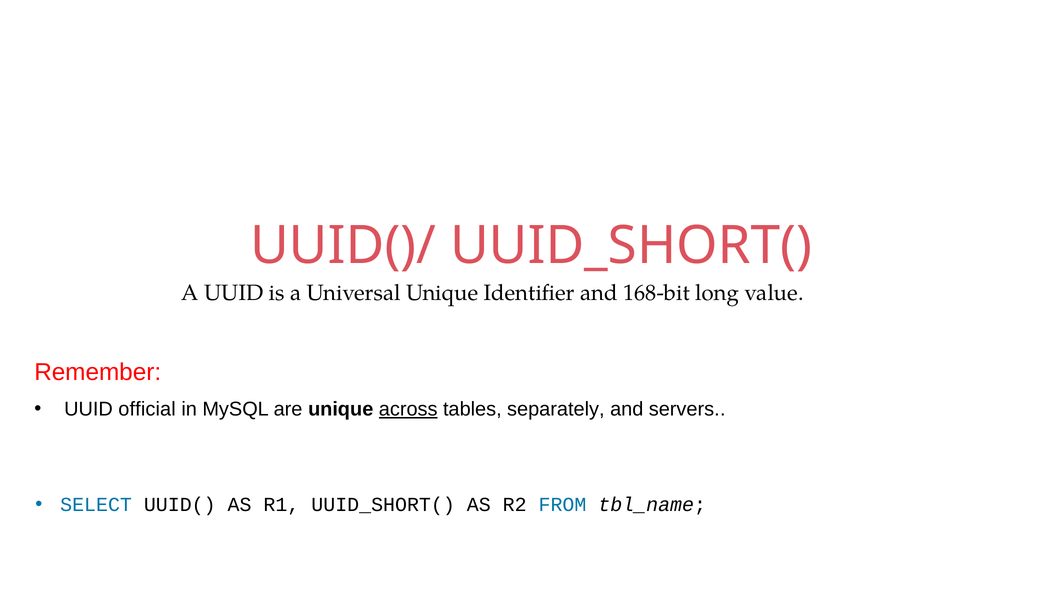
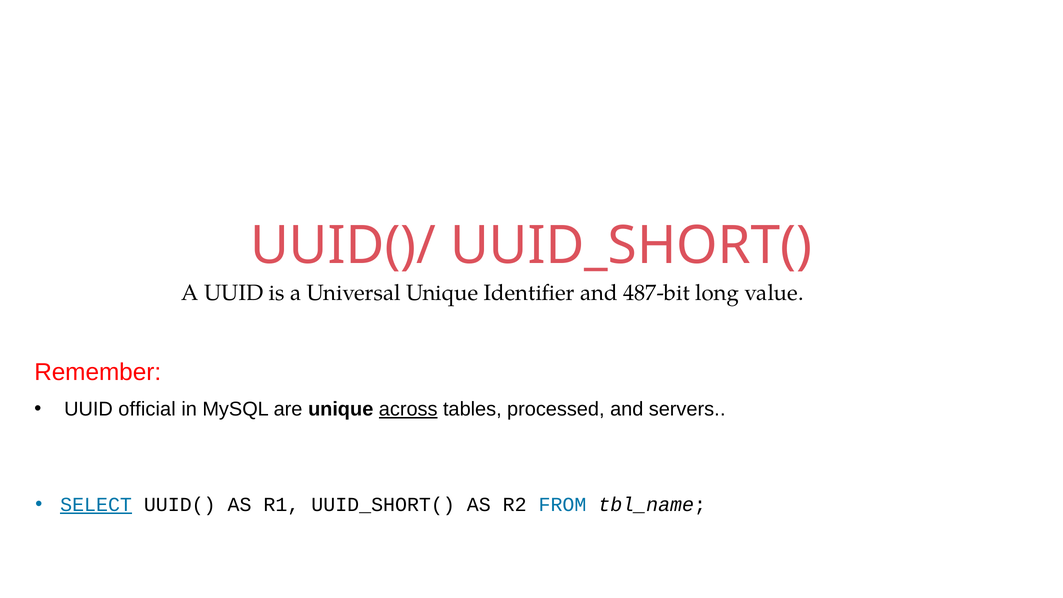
168-bit: 168-bit -> 487-bit
separately: separately -> processed
SELECT underline: none -> present
